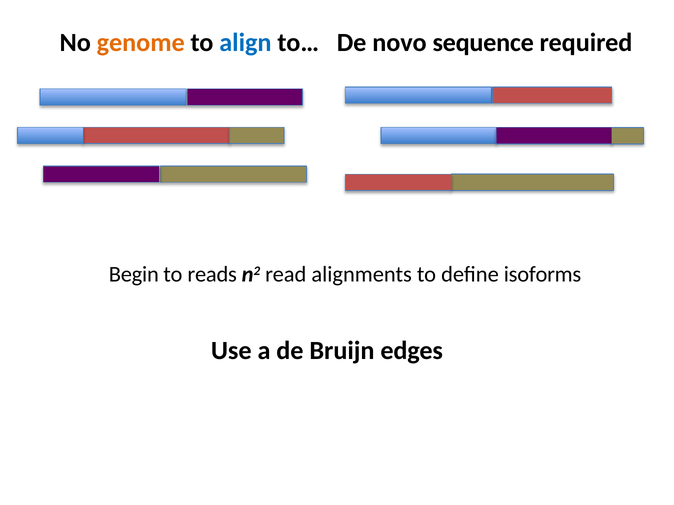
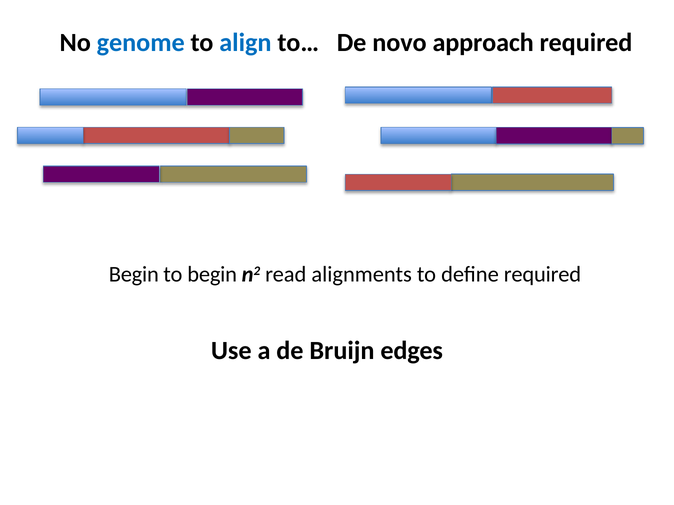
genome colour: orange -> blue
sequence: sequence -> approach
to reads: reads -> begin
define isoforms: isoforms -> required
